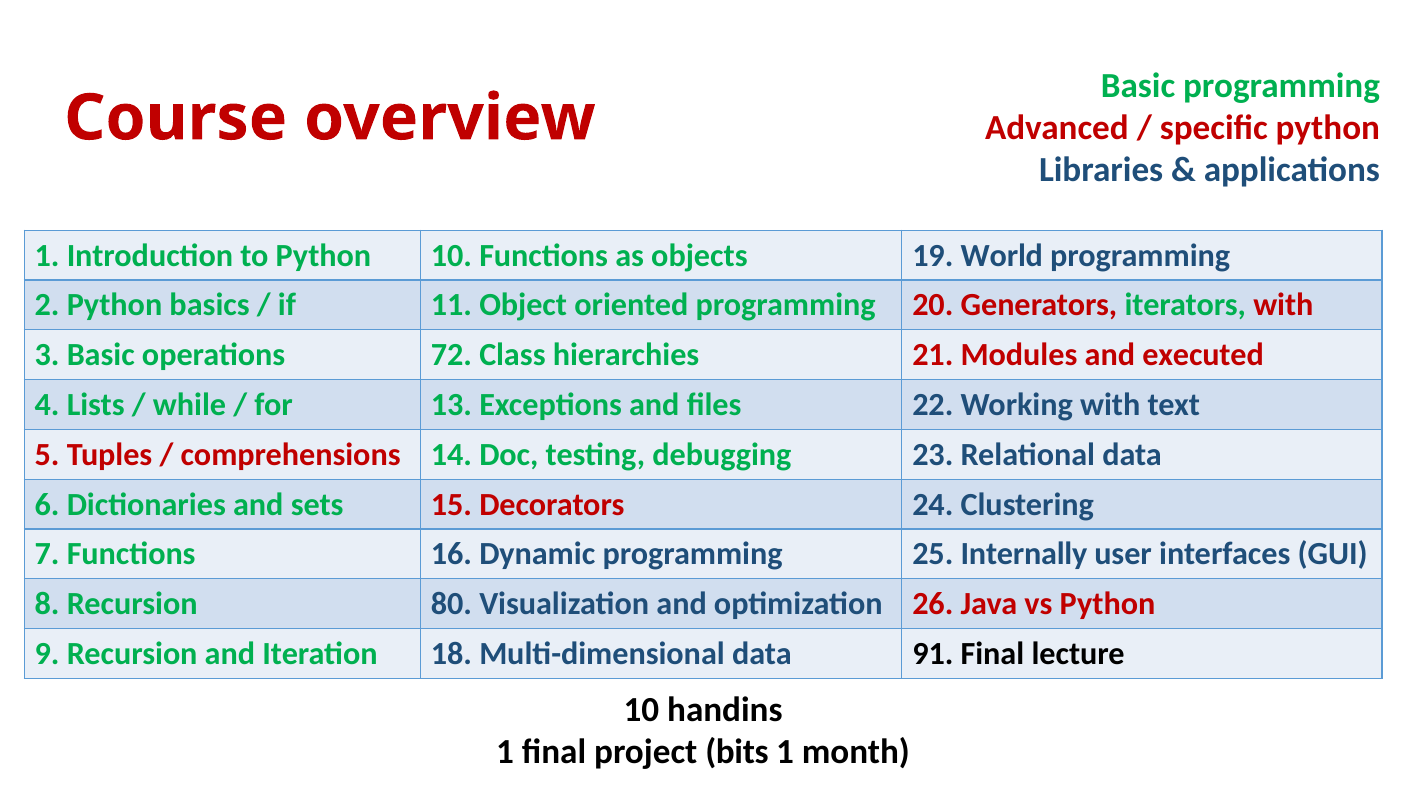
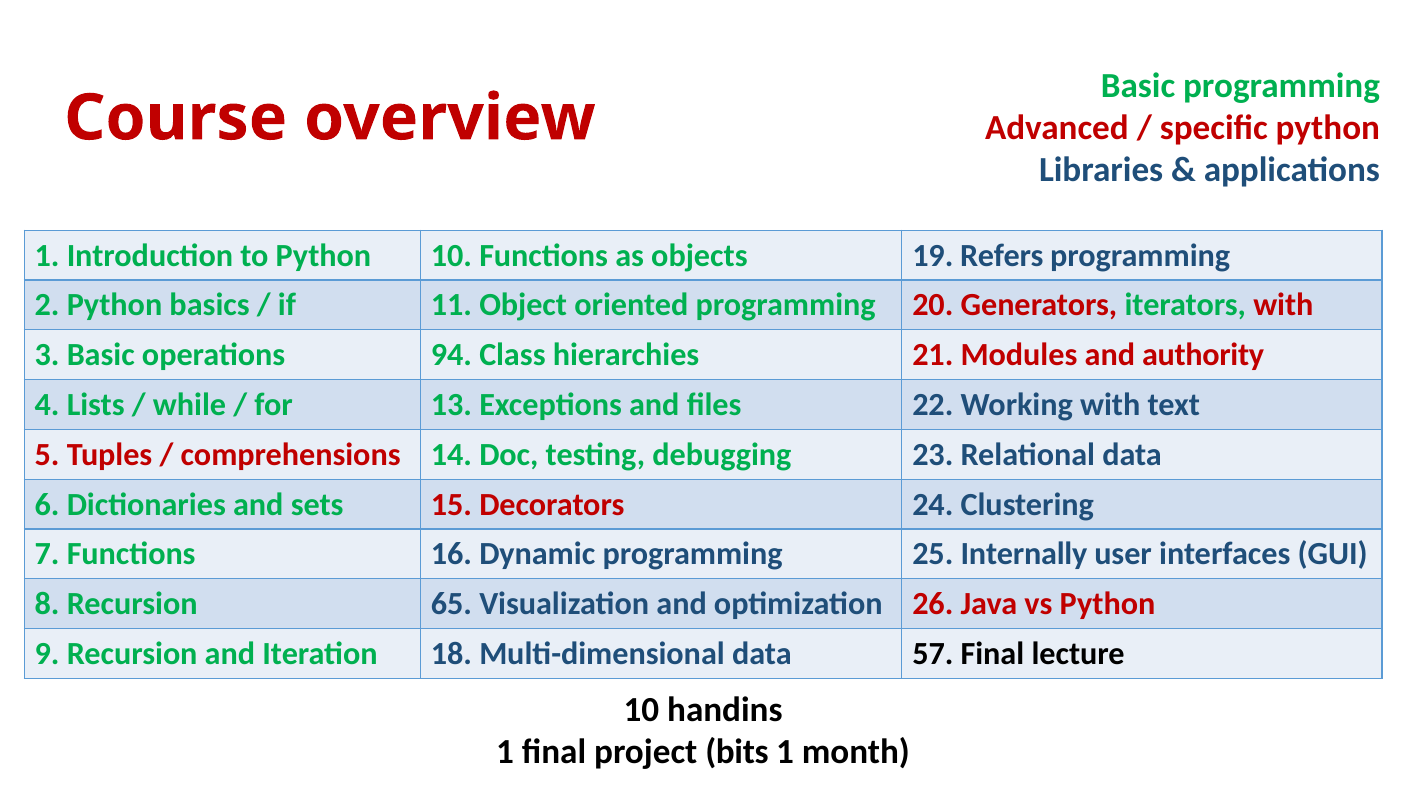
World: World -> Refers
72: 72 -> 94
executed: executed -> authority
80: 80 -> 65
91: 91 -> 57
